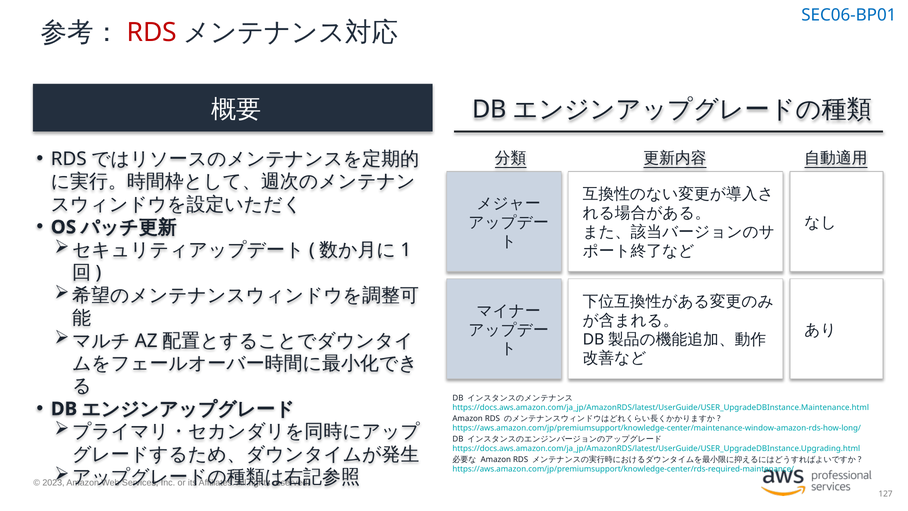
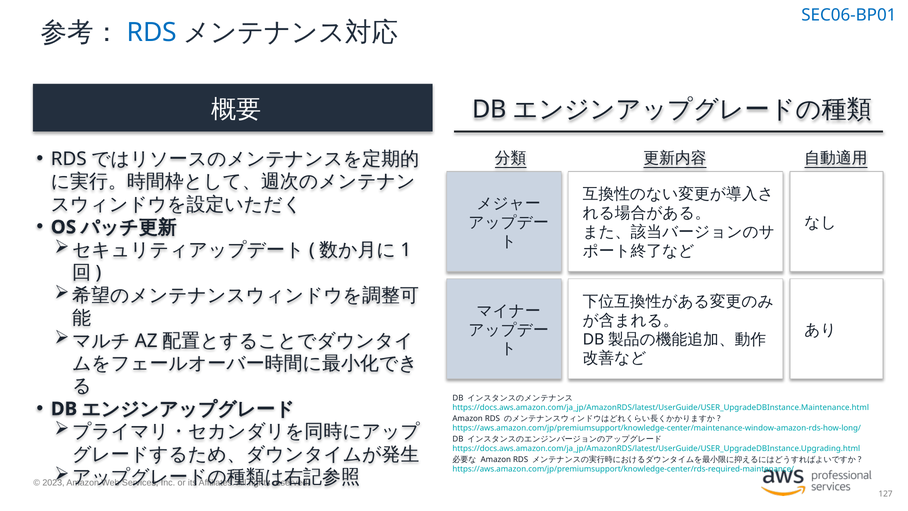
RDS at (152, 33) colour: red -> blue
